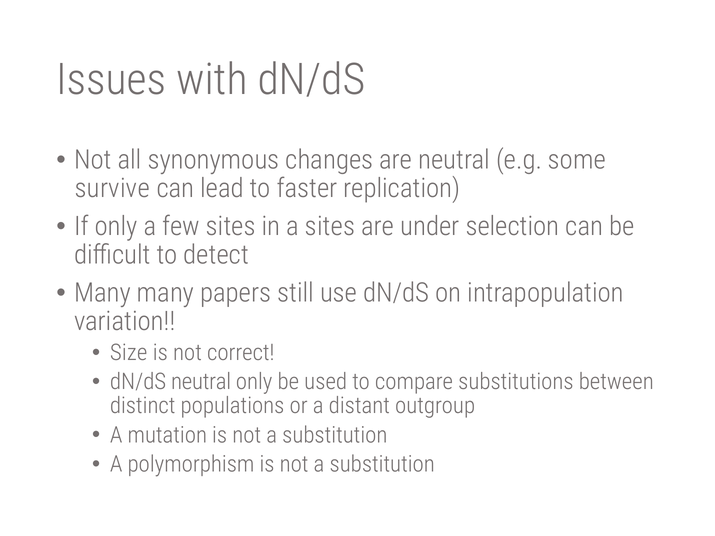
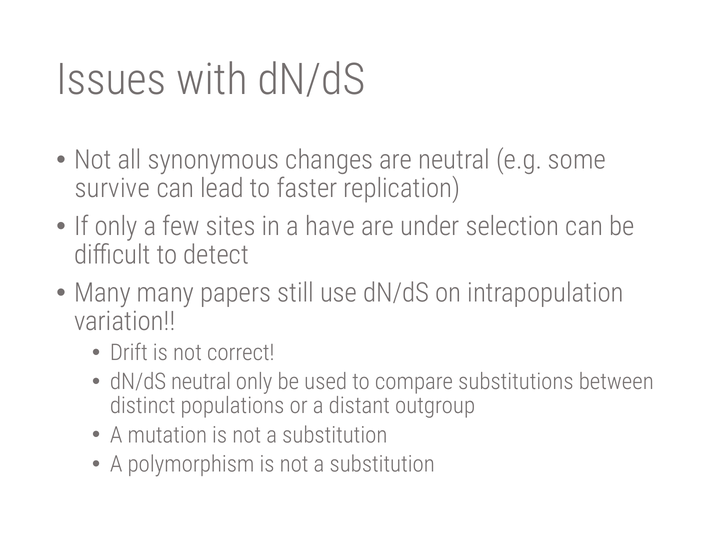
a sites: sites -> have
Size: Size -> Drift
